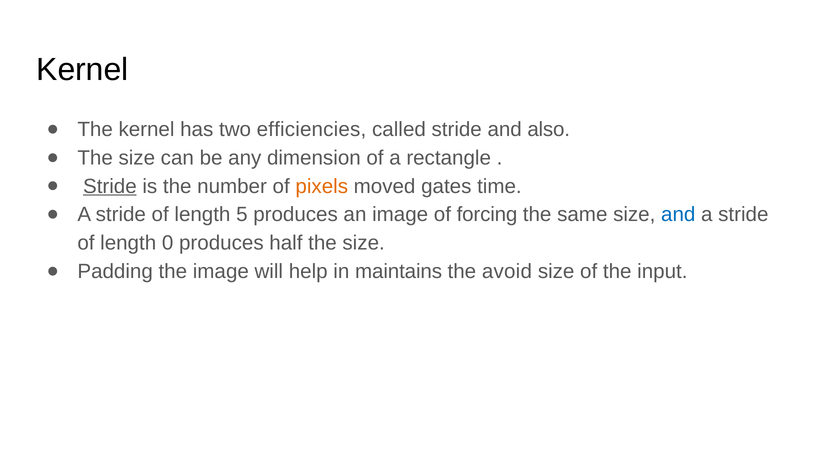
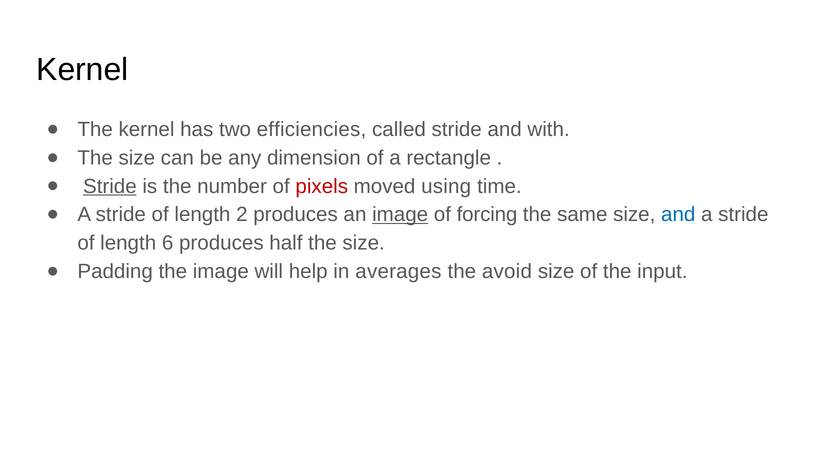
also: also -> with
pixels colour: orange -> red
gates: gates -> using
5: 5 -> 2
image at (400, 215) underline: none -> present
0: 0 -> 6
maintains: maintains -> averages
